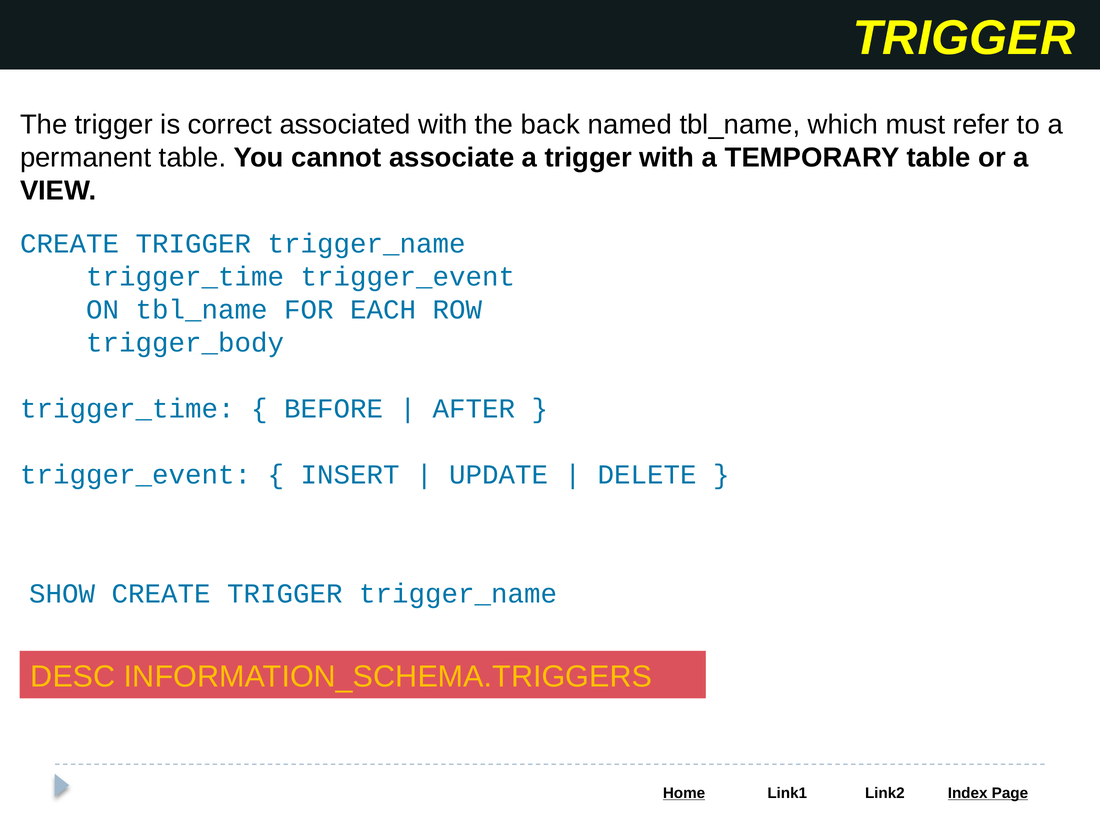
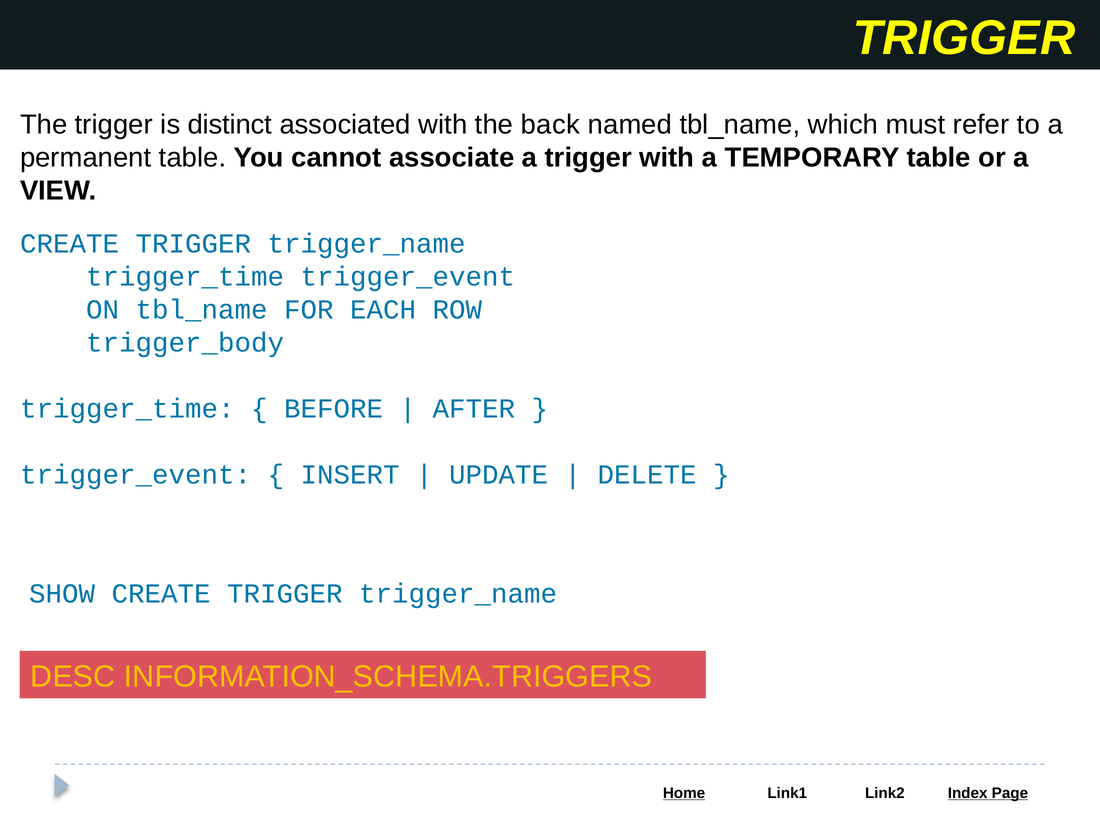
correct: correct -> distinct
